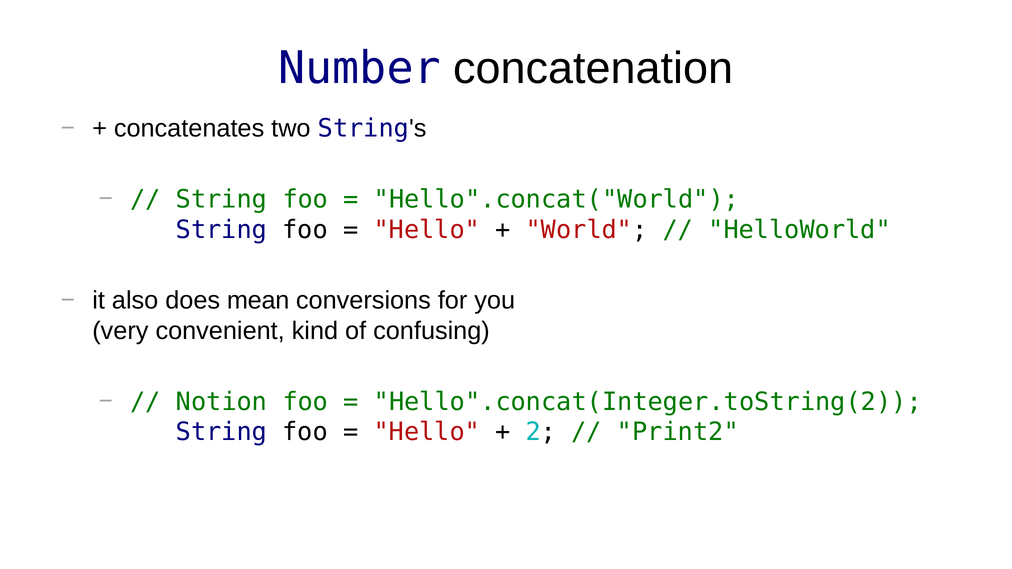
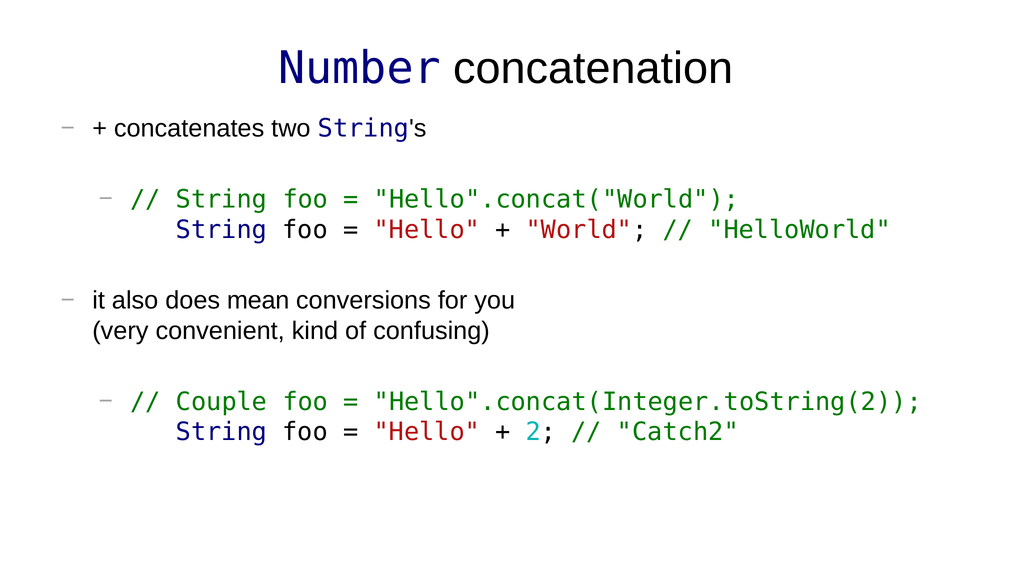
Notion: Notion -> Couple
Print2: Print2 -> Catch2
